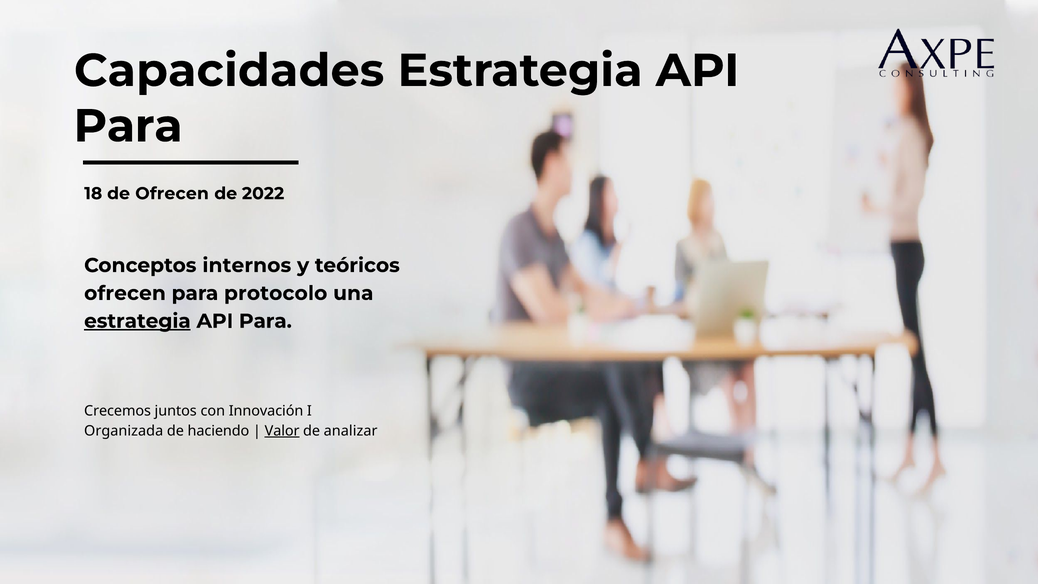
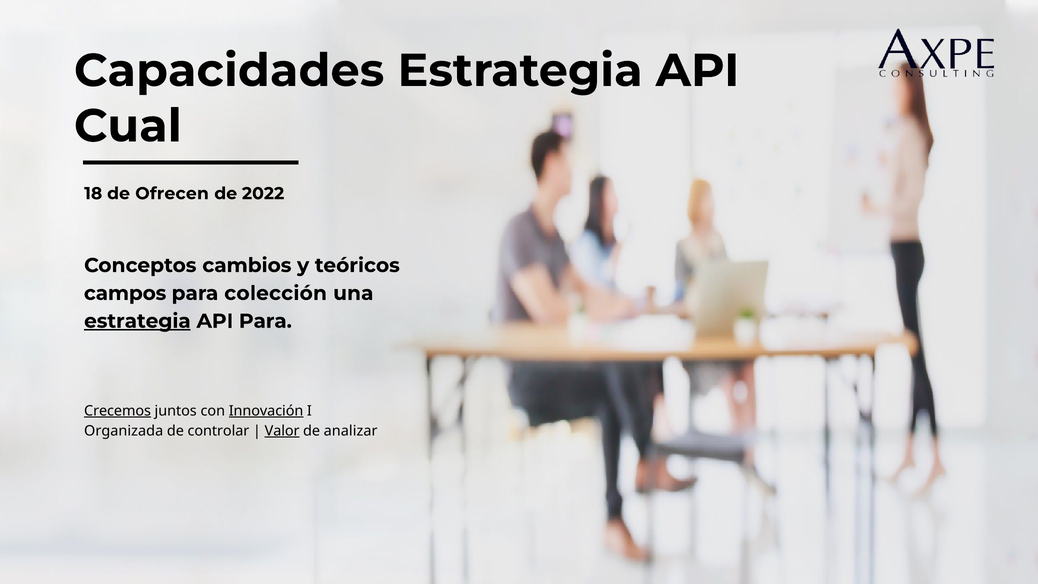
Para at (128, 126): Para -> Cual
internos: internos -> cambios
ofrecen at (125, 293): ofrecen -> campos
protocolo: protocolo -> colección
Crecemos underline: none -> present
Innovación underline: none -> present
haciendo: haciendo -> controlar
